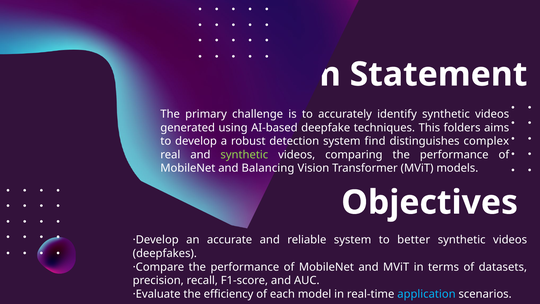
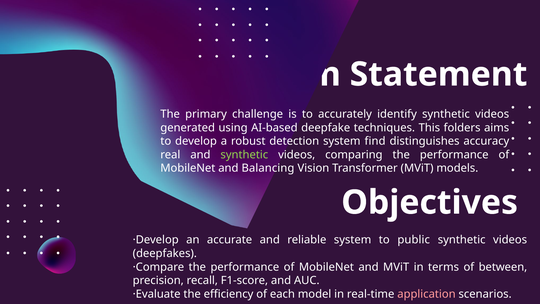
complex: complex -> accuracy
better: better -> public
datasets: datasets -> between
application colour: light blue -> pink
